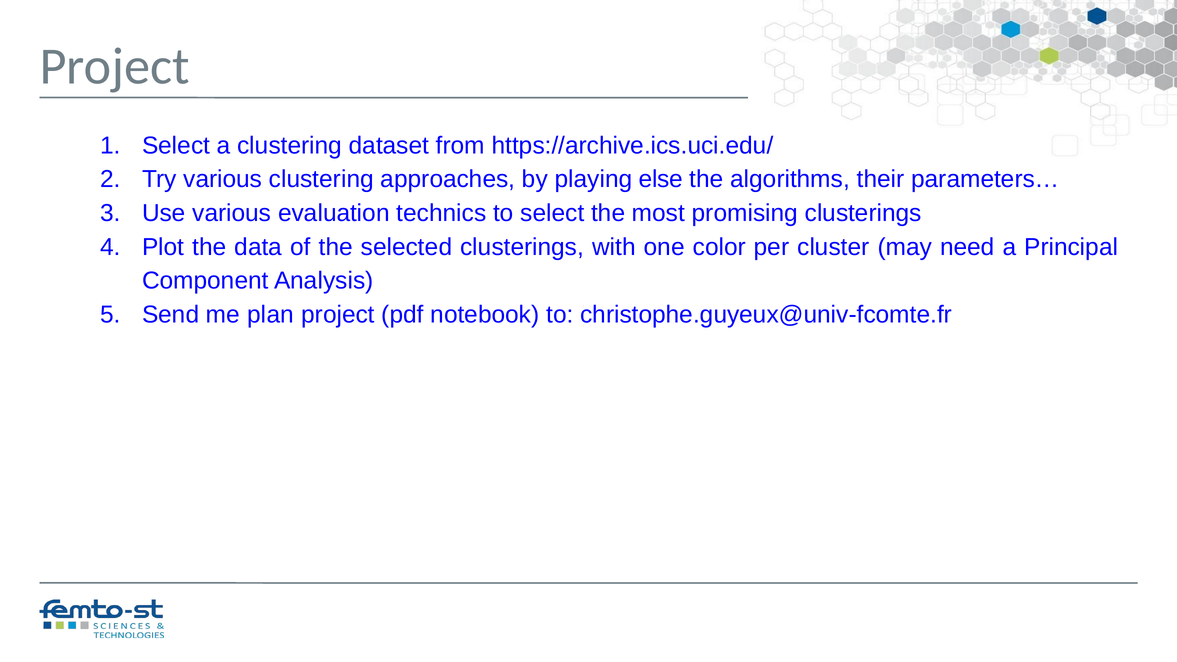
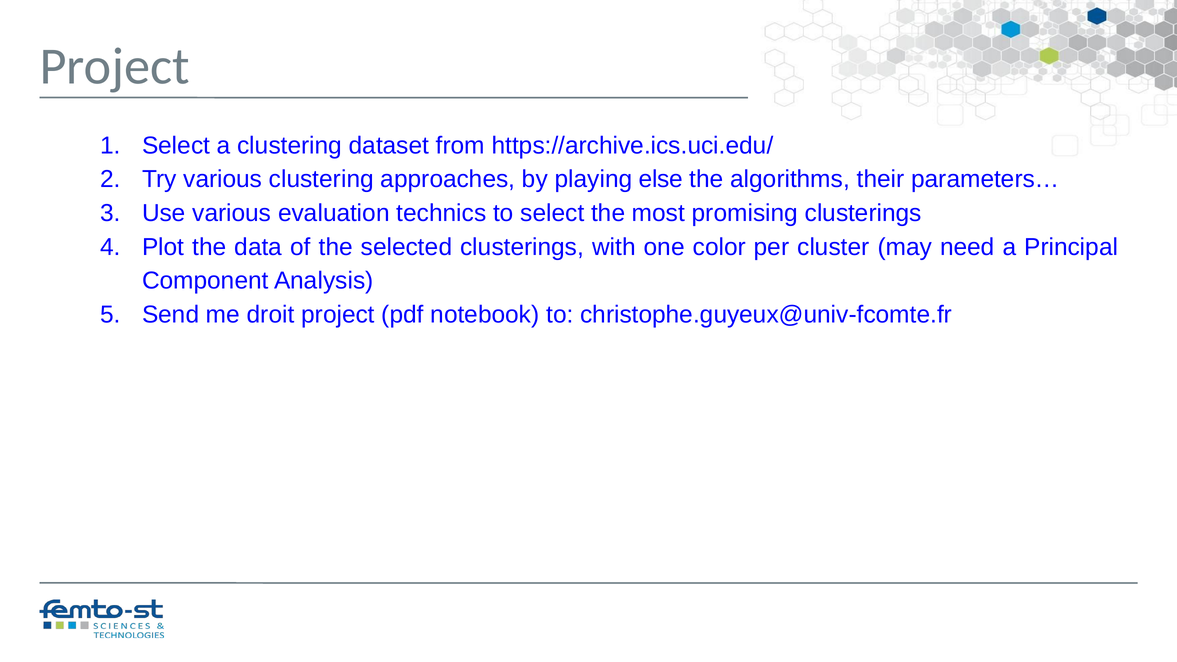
plan: plan -> droit
